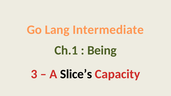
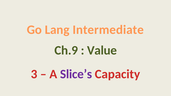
Ch.1: Ch.1 -> Ch.9
Being: Being -> Value
Slice’s colour: black -> purple
